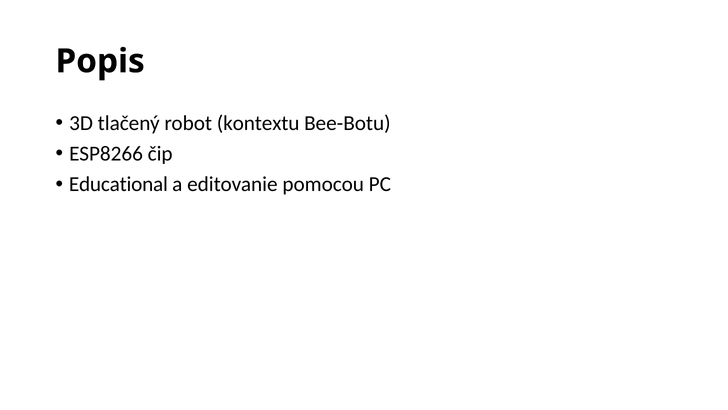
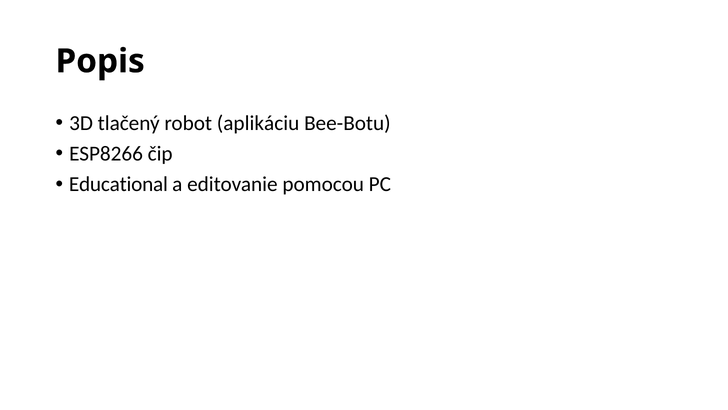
kontextu: kontextu -> aplikáciu
